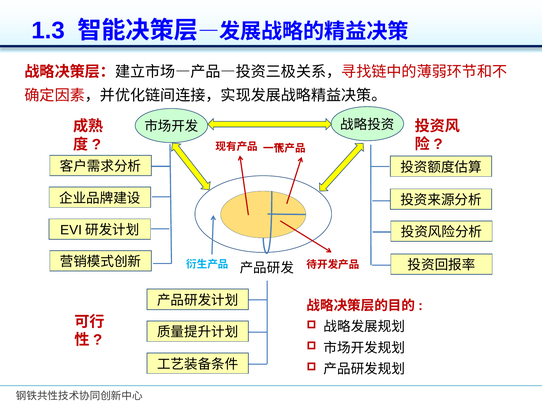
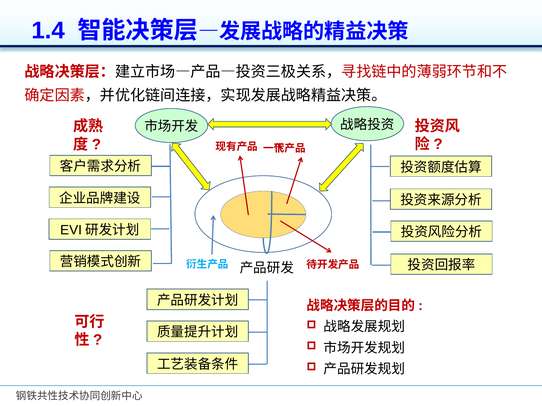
1.3: 1.3 -> 1.4
